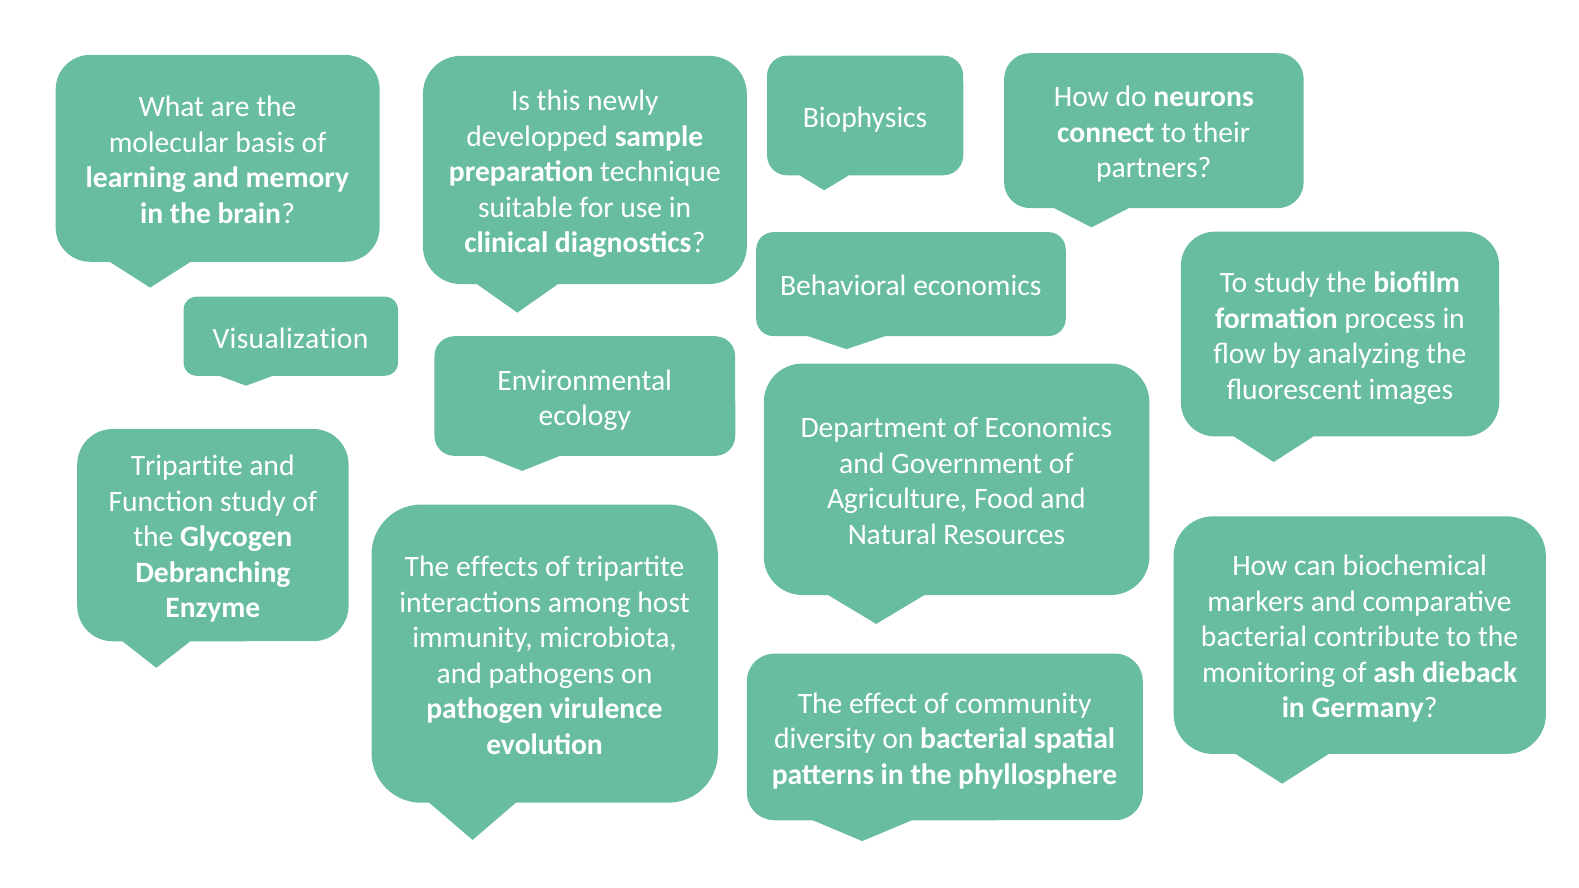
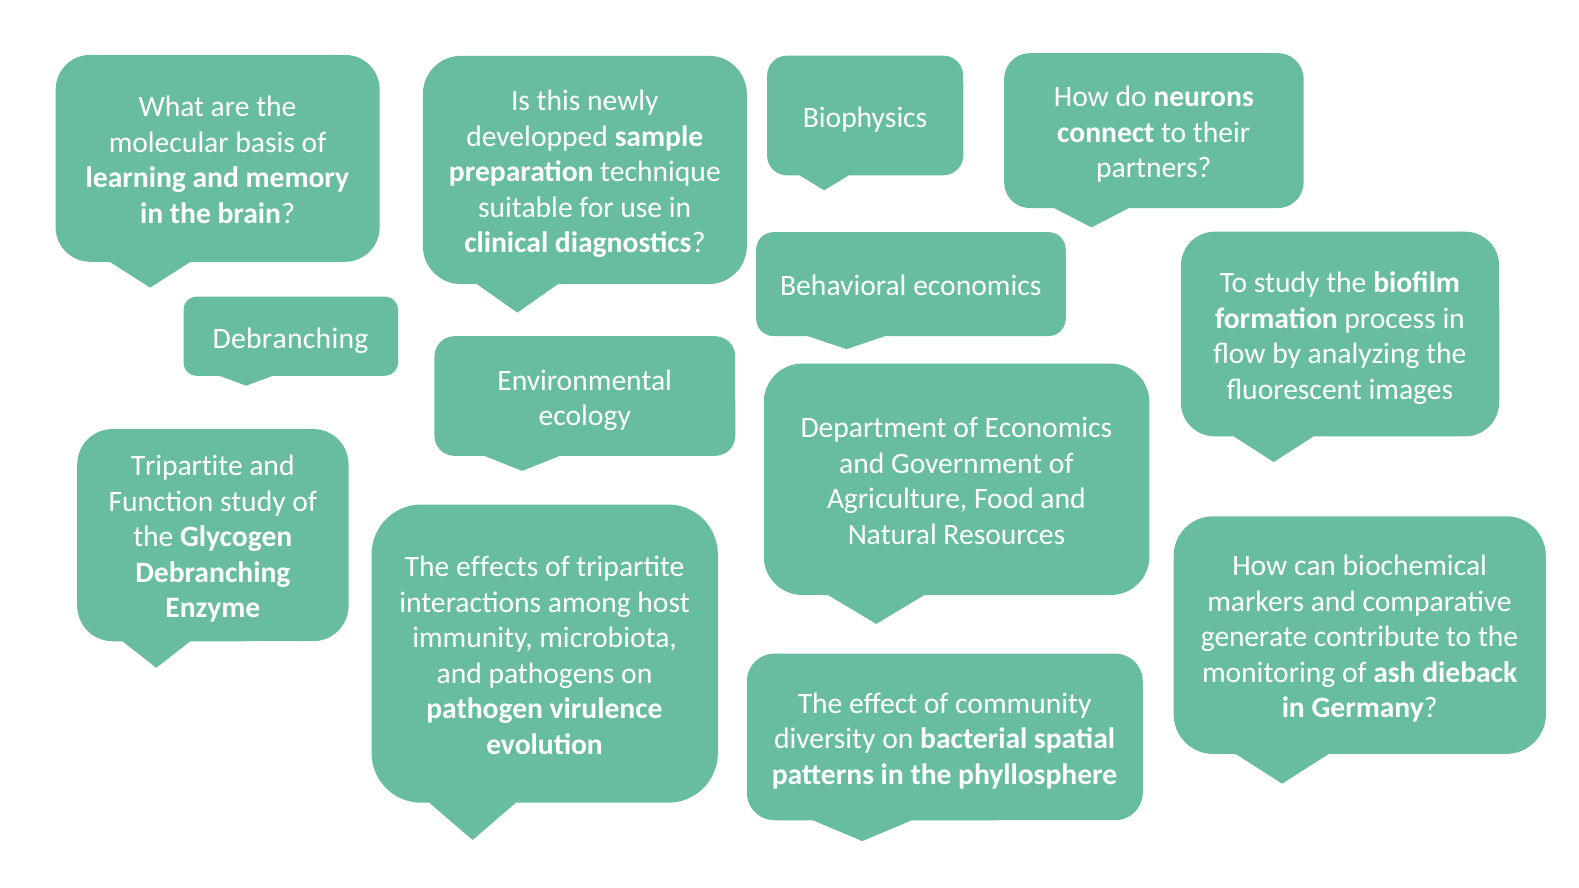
Visualization at (290, 338): Visualization -> Debranching
bacterial at (1254, 637): bacterial -> generate
